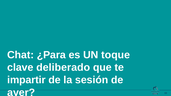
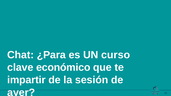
toque: toque -> curso
deliberado: deliberado -> económico
